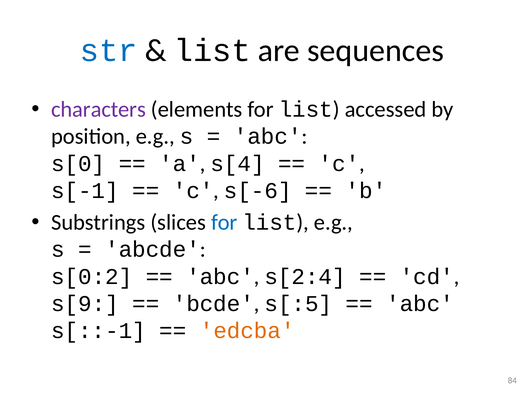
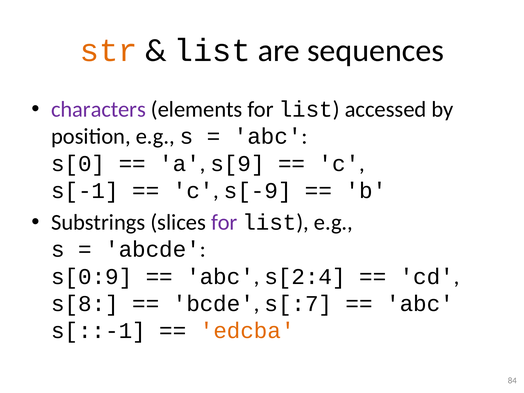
str colour: blue -> orange
s[4: s[4 -> s[9
s[-6: s[-6 -> s[-9
for at (224, 222) colour: blue -> purple
s[0:2: s[0:2 -> s[0:9
s[9: s[9 -> s[8
s[:5: s[:5 -> s[:7
